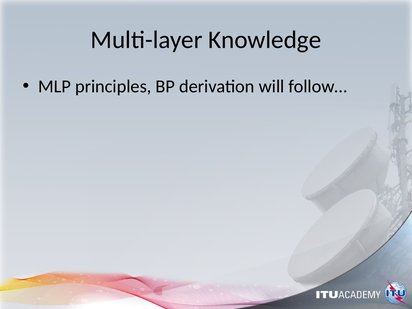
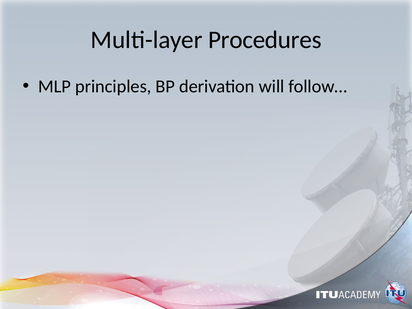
Knowledge: Knowledge -> Procedures
